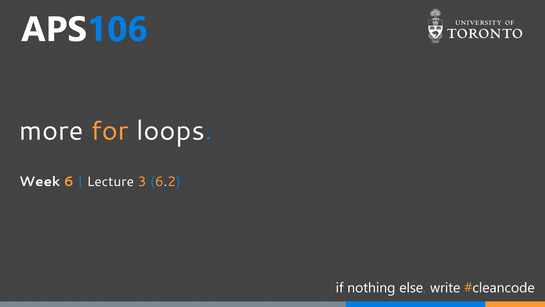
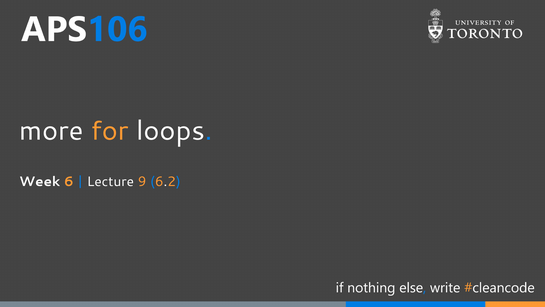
3: 3 -> 9
